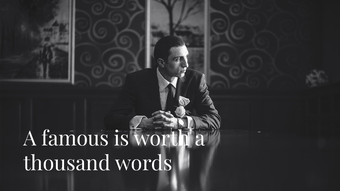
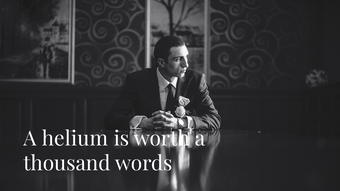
famous: famous -> helium
